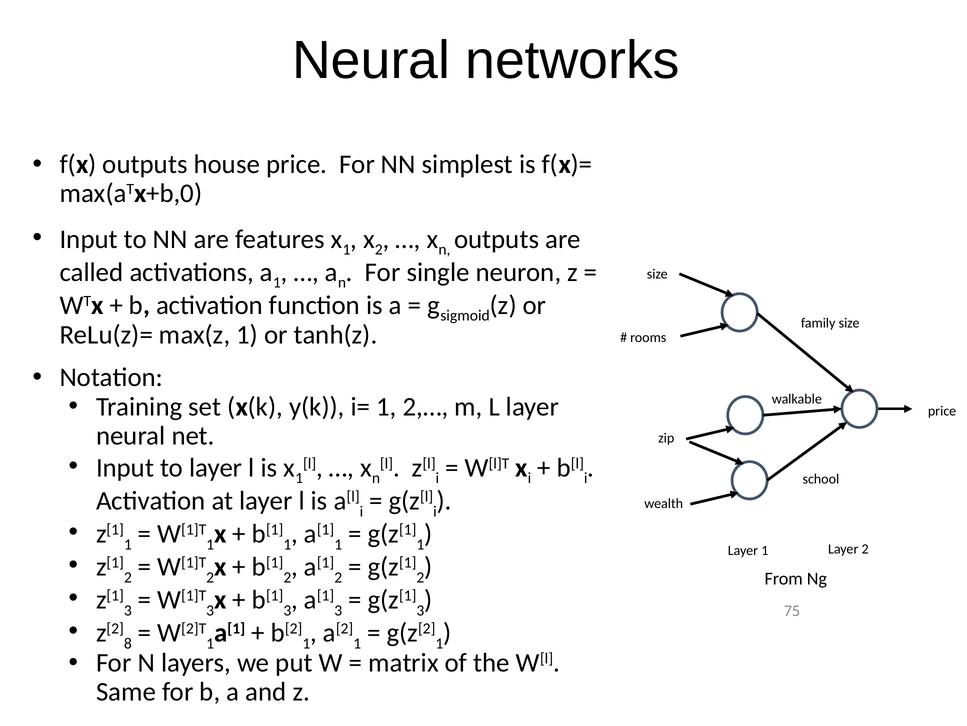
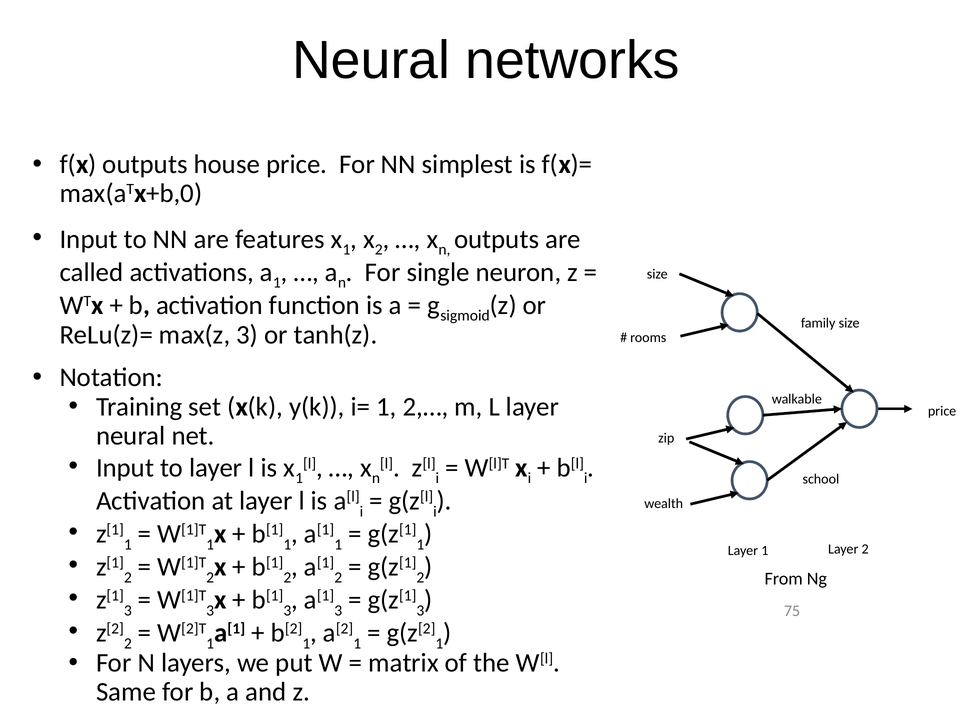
max(z 1: 1 -> 3
8 at (128, 643): 8 -> 2
